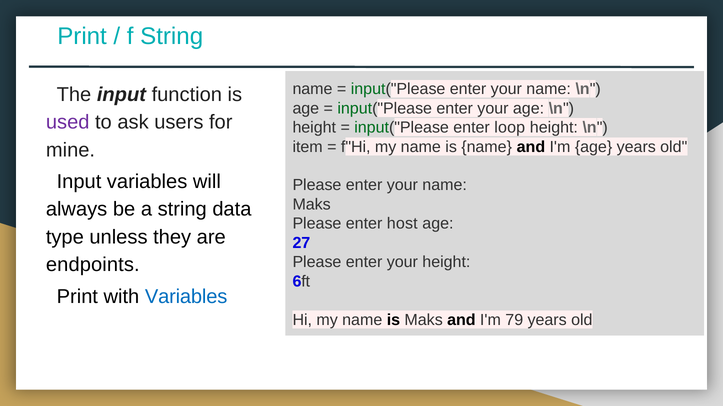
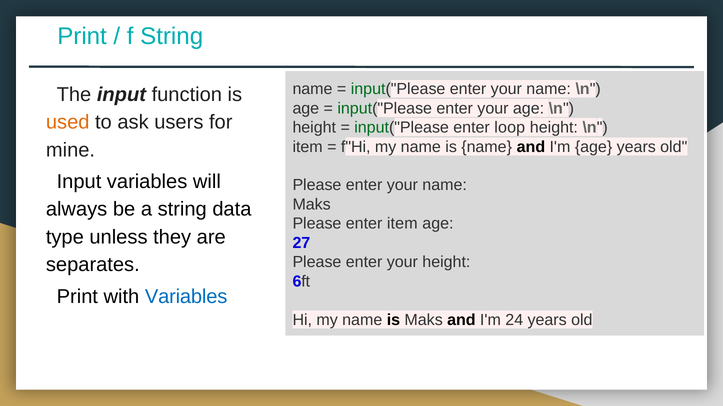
used colour: purple -> orange
enter host: host -> item
endpoints: endpoints -> separates
79: 79 -> 24
